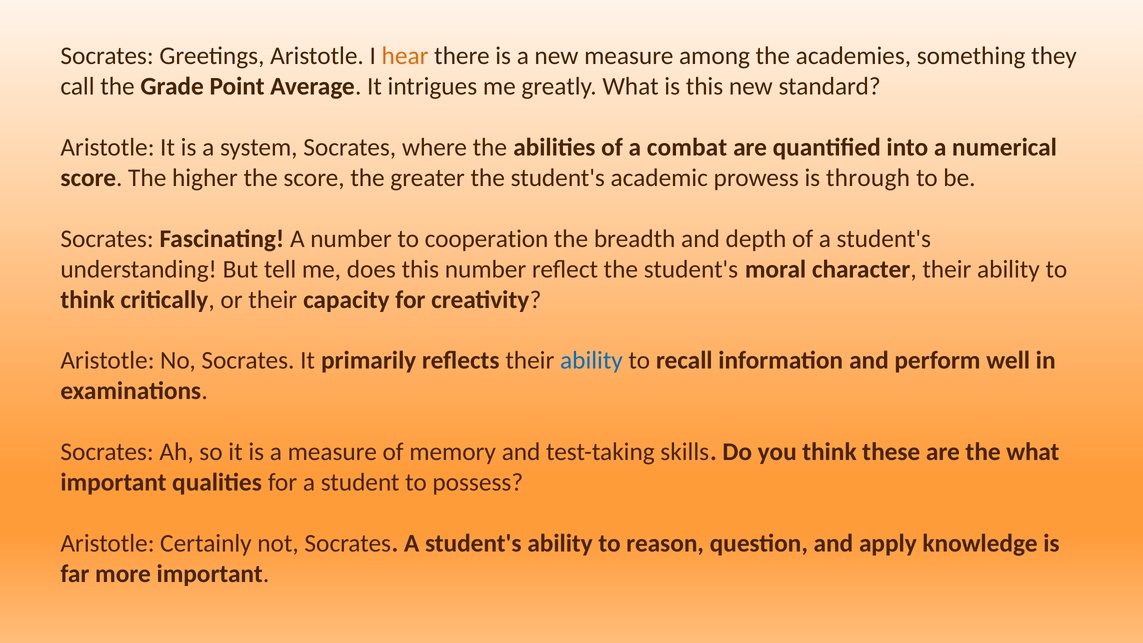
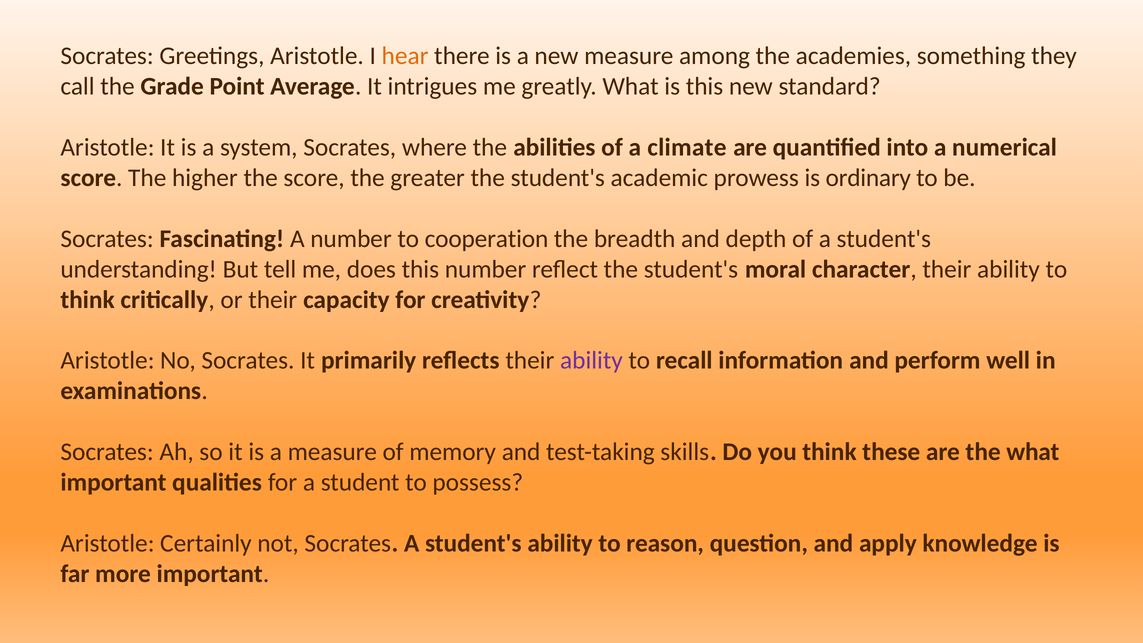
combat: combat -> climate
through: through -> ordinary
ability at (591, 361) colour: blue -> purple
